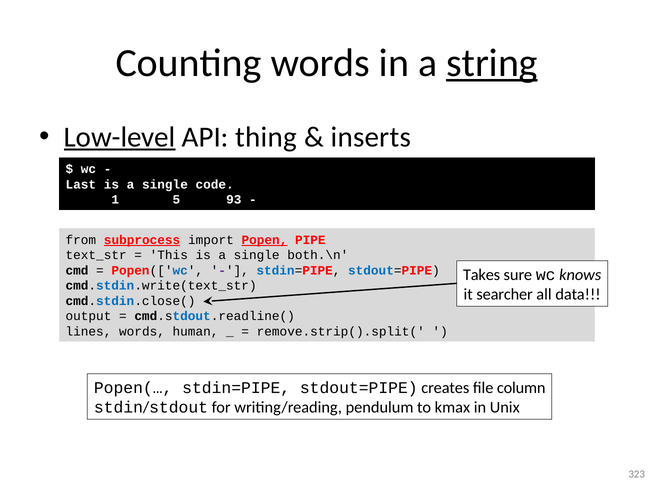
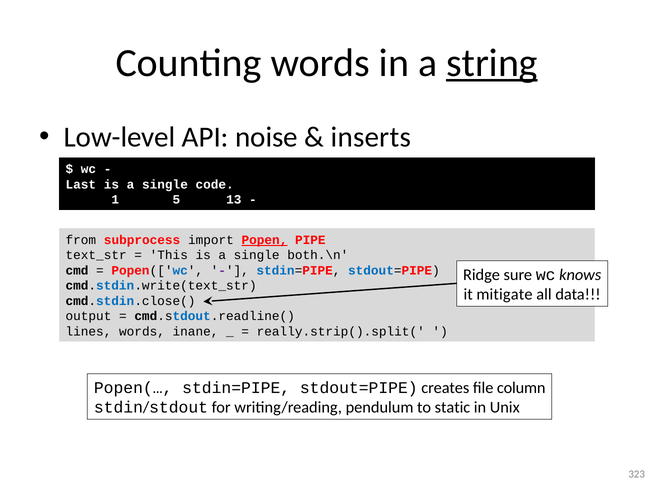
Low-level underline: present -> none
thing: thing -> noise
93: 93 -> 13
subprocess underline: present -> none
Takes: Takes -> Ridge
searcher: searcher -> mitigate
human: human -> inane
remove.strip().split(: remove.strip().split( -> really.strip().split(
kmax: kmax -> static
